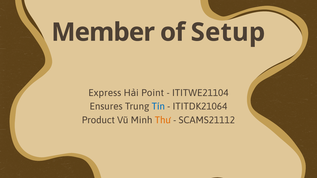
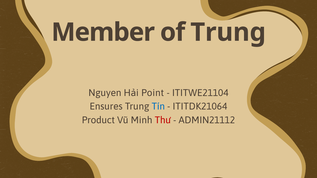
of Setup: Setup -> Trung
Express: Express -> Nguyen
Thư colour: orange -> red
SCAMS21112: SCAMS21112 -> ADMIN21112
